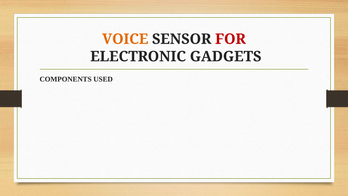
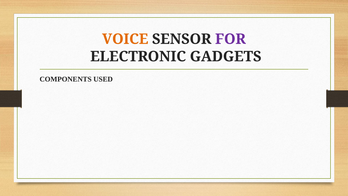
FOR colour: red -> purple
